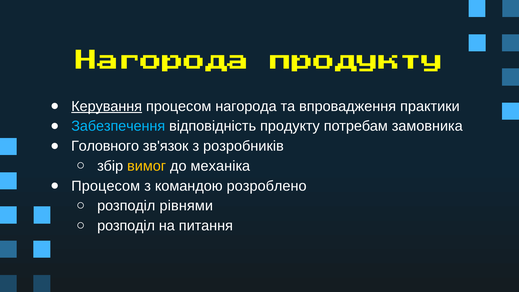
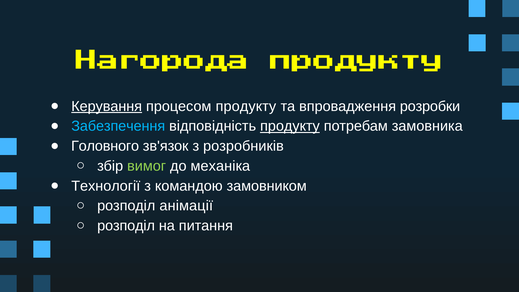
процесом нагорода: нагорода -> продукту
практики: практики -> розробки
продукту at (290, 126) underline: none -> present
вимог colour: yellow -> light green
Процесом at (106, 186): Процесом -> Технології
розроблено: розроблено -> замовником
рівнями: рівнями -> анімації
